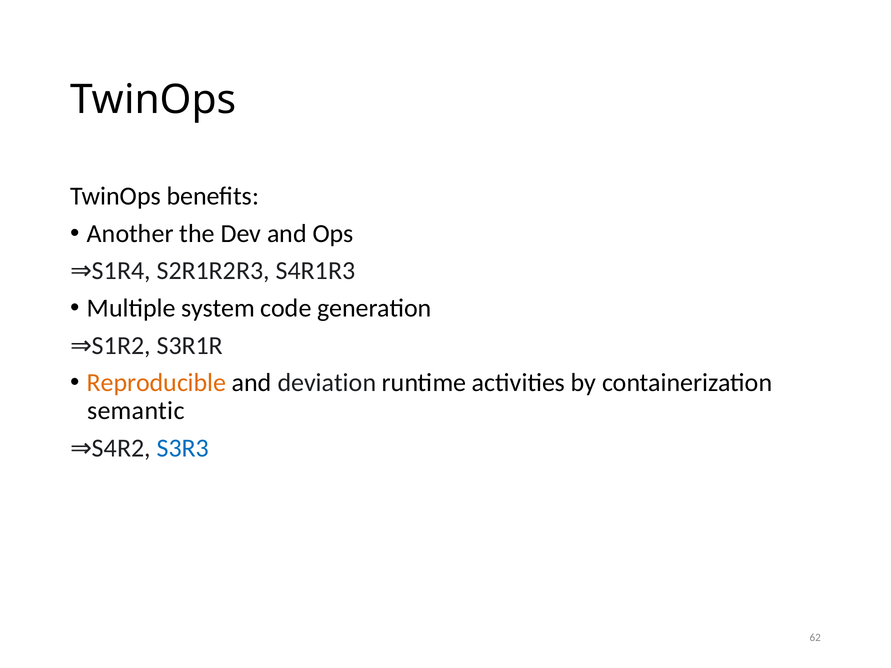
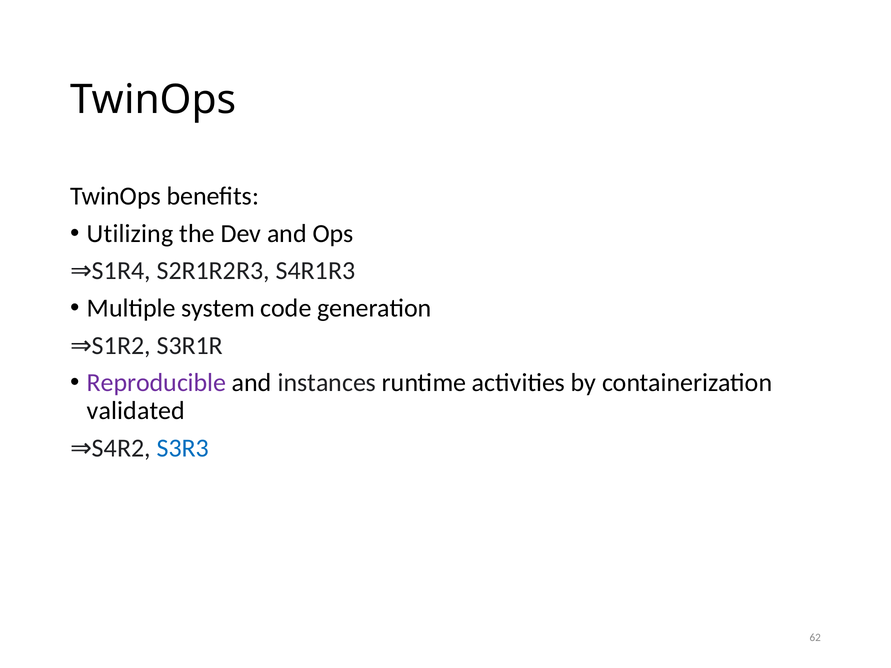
Another: Another -> Utilizing
Reproducible colour: orange -> purple
deviation: deviation -> instances
semantic: semantic -> validated
